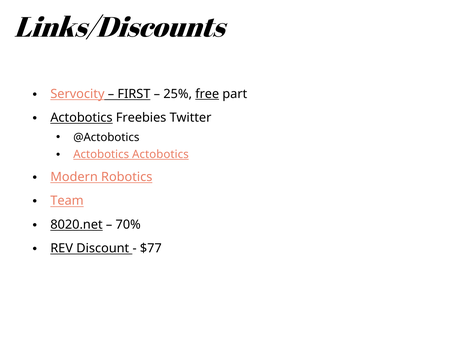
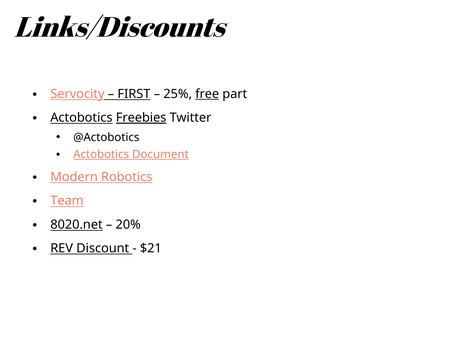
Freebies underline: none -> present
Actobotics Actobotics: Actobotics -> Document
70%: 70% -> 20%
$77: $77 -> $21
